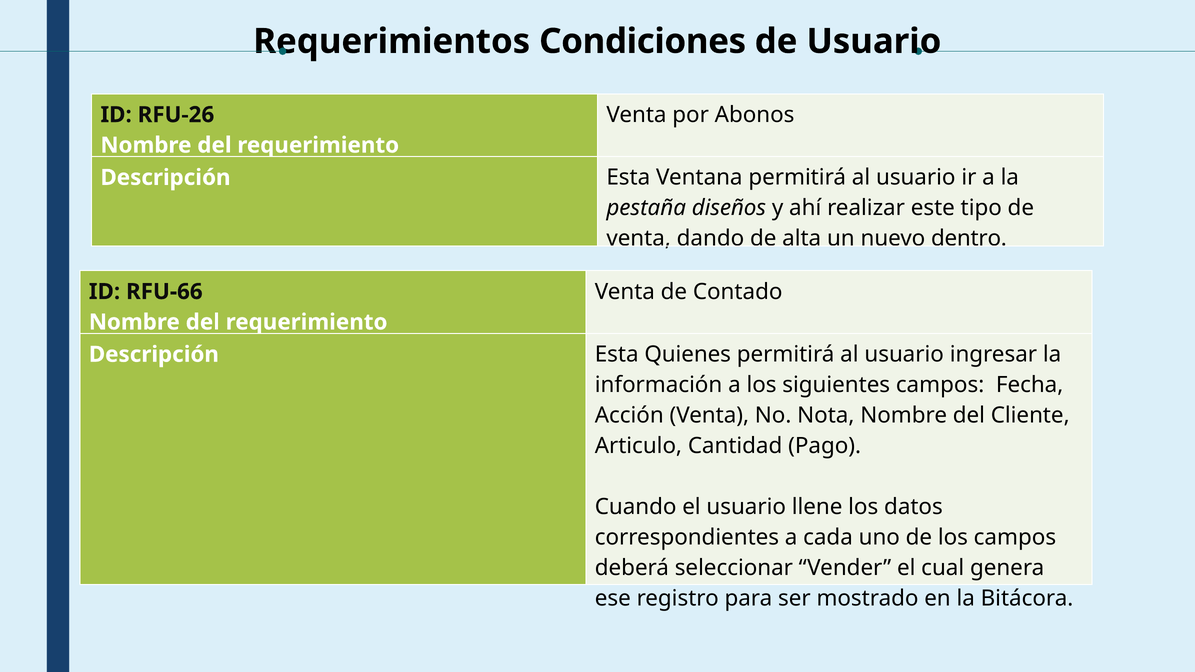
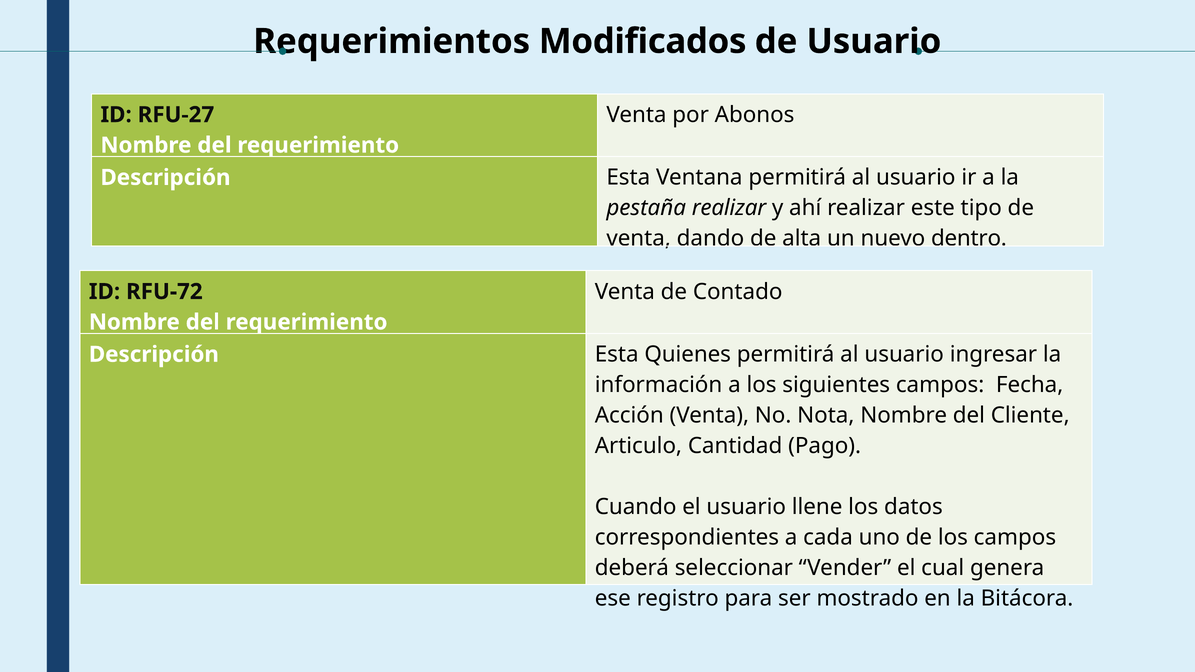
Condiciones: Condiciones -> Modificados
RFU-26: RFU-26 -> RFU-27
pestaña diseños: diseños -> realizar
RFU-66: RFU-66 -> RFU-72
